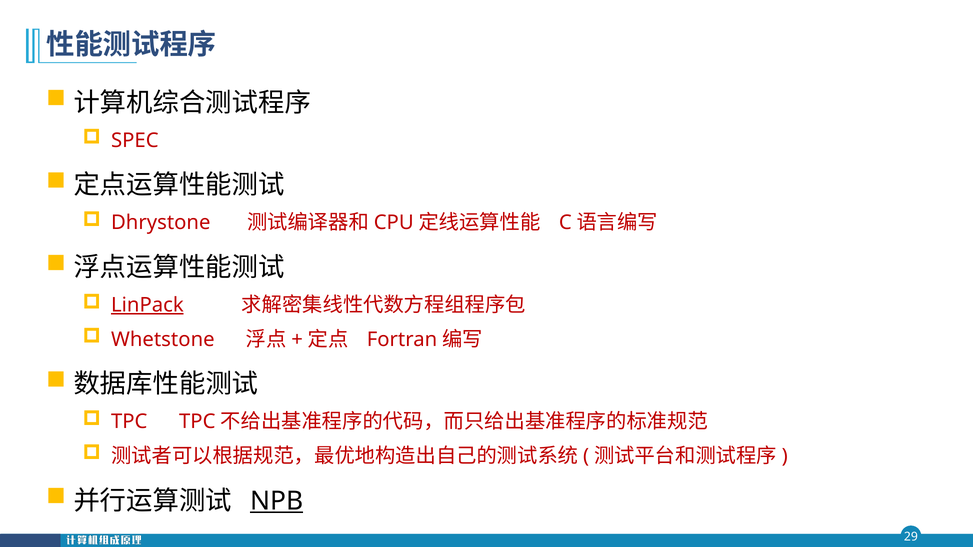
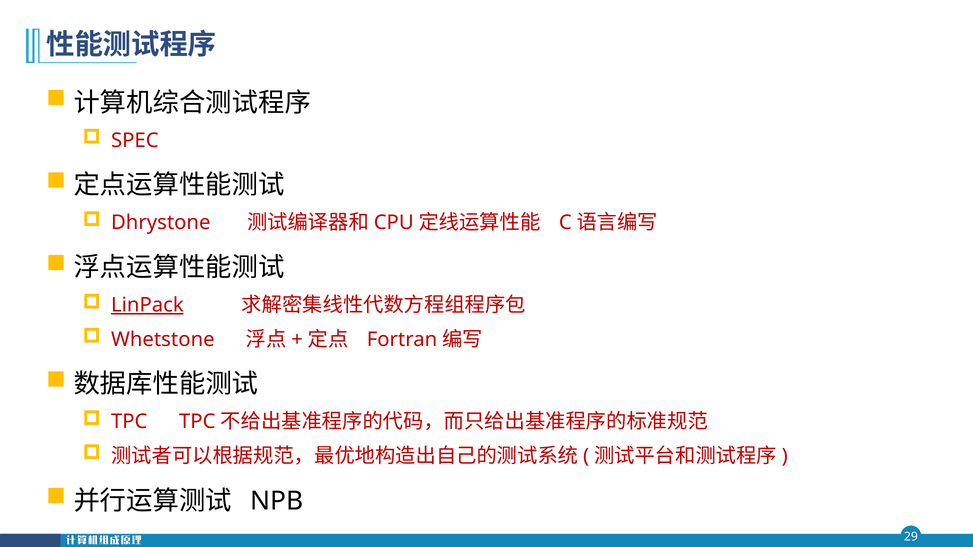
NPB underline: present -> none
